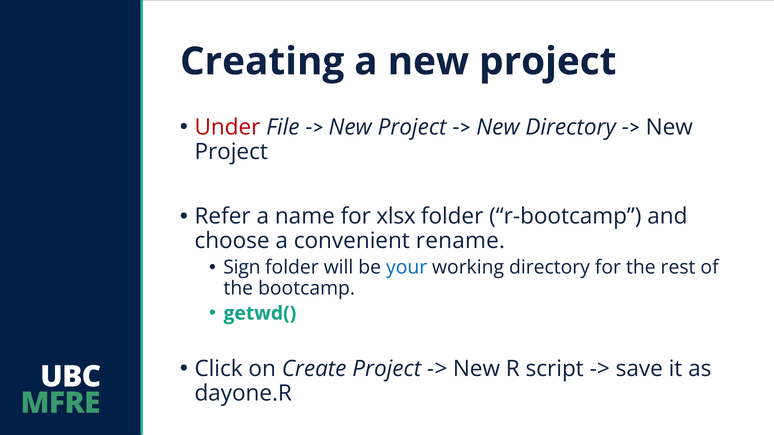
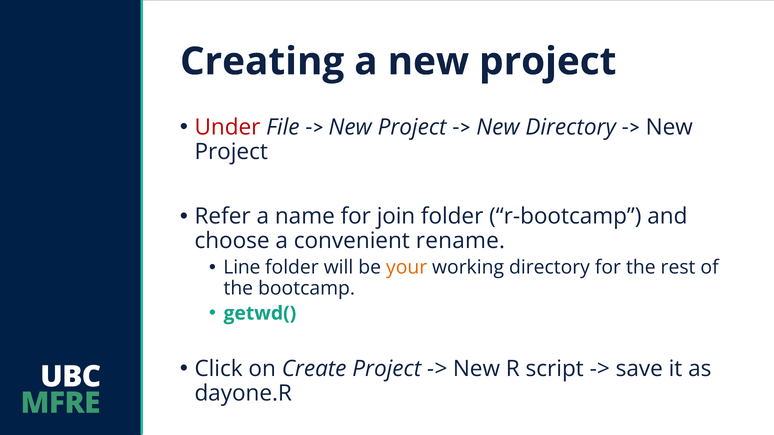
xlsx: xlsx -> join
Sign: Sign -> Line
your colour: blue -> orange
